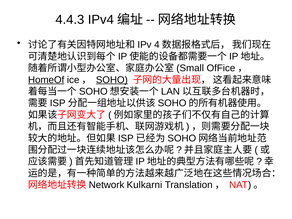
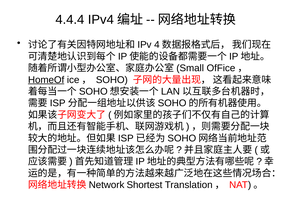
4.4.3: 4.4.3 -> 4.4.4
SOHO underline: present -> none
Kulkarni: Kulkarni -> Shortest
